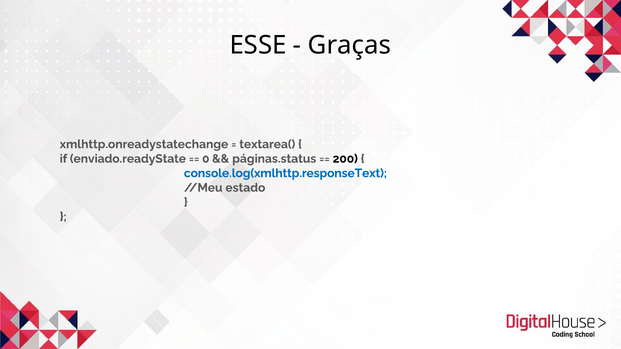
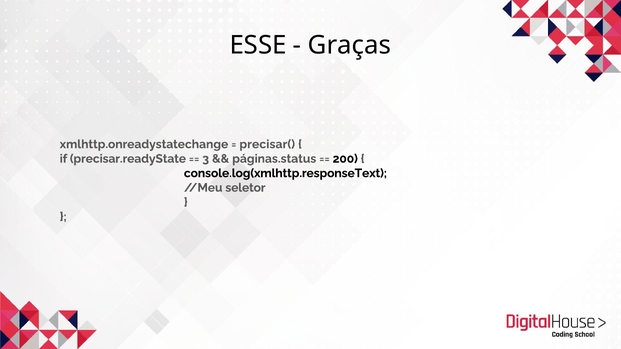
textarea(: textarea( -> precisar(
enviado.readyState: enviado.readyState -> precisar.readyState
0: 0 -> 3
console.log(xmlhttp.responseText colour: blue -> black
estado: estado -> seletor
